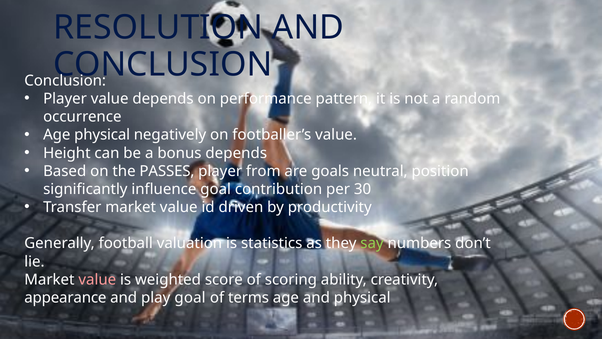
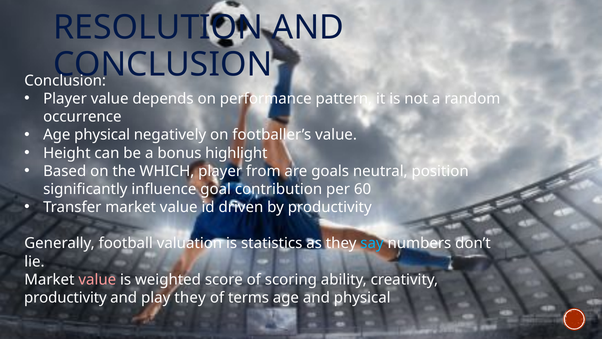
bonus depends: depends -> highlight
PASSES: PASSES -> WHICH
30: 30 -> 60
say colour: light green -> light blue
appearance at (65, 297): appearance -> productivity
play goal: goal -> they
